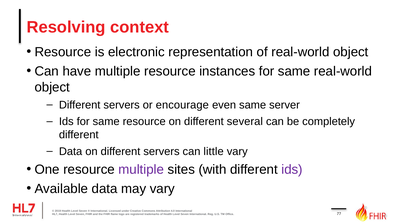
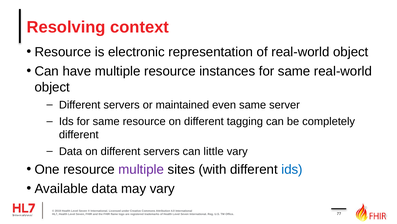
encourage: encourage -> maintained
several: several -> tagging
ids at (292, 169) colour: purple -> blue
